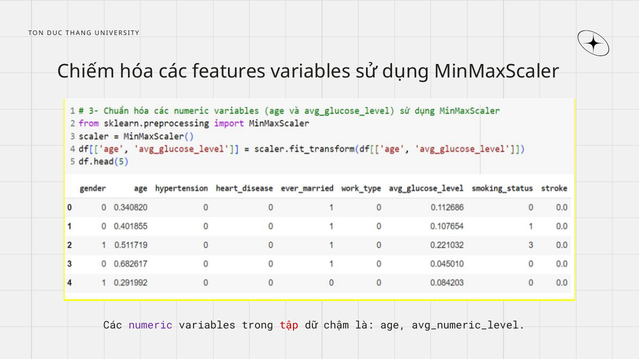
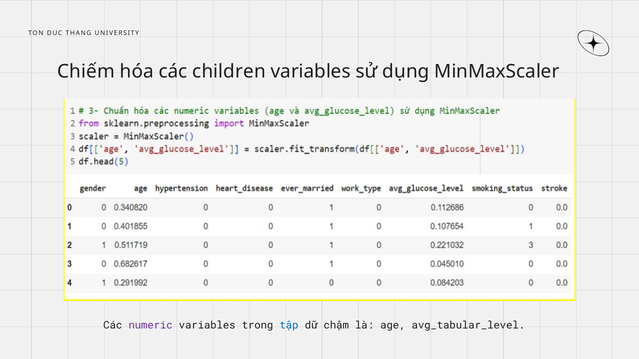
features: features -> children
tập colour: red -> blue
avg_numeric_level: avg_numeric_level -> avg_tabular_level
